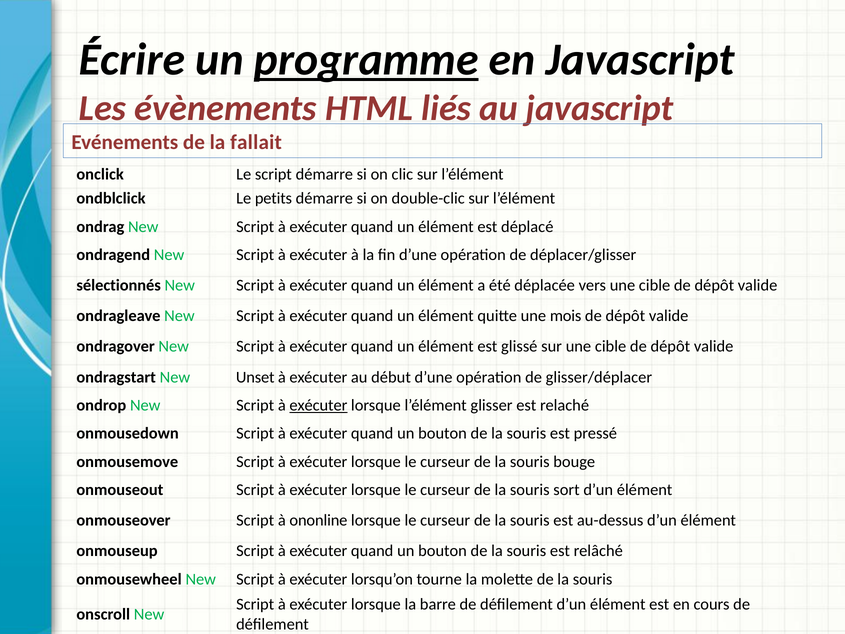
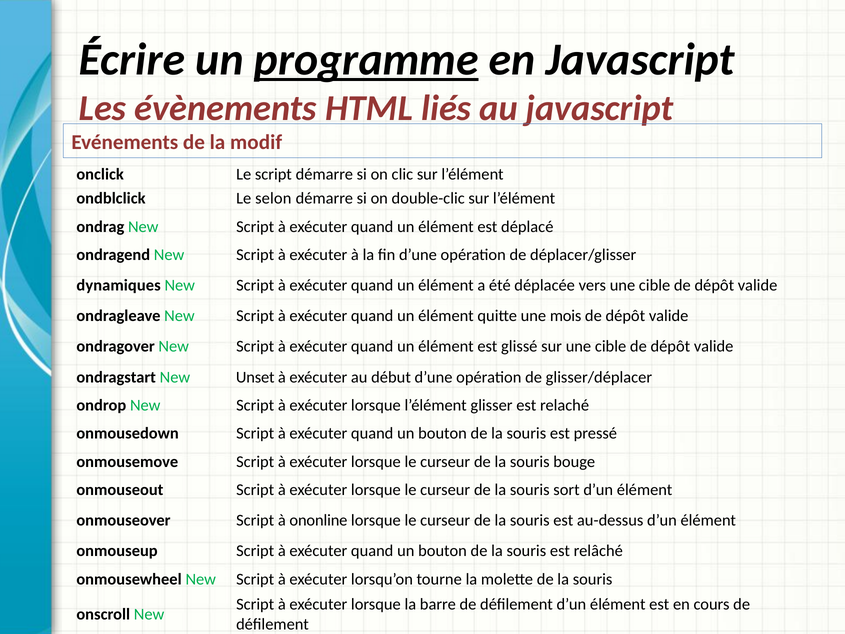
fallait: fallait -> modif
petits: petits -> selon
sélectionnés: sélectionnés -> dynamiques
exécuter at (318, 405) underline: present -> none
